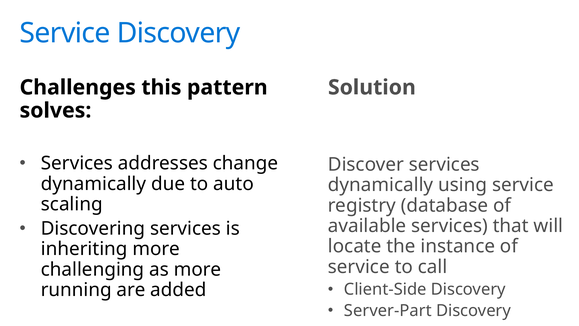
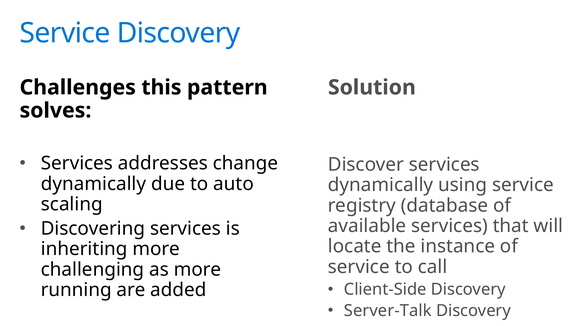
Server-Part: Server-Part -> Server-Talk
